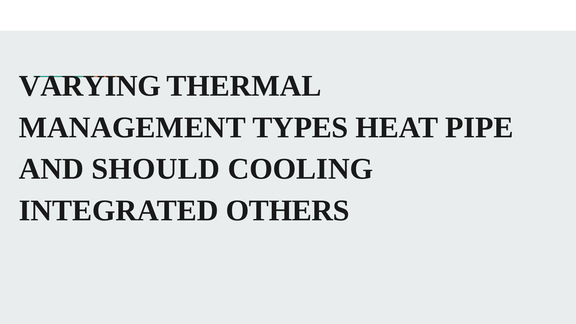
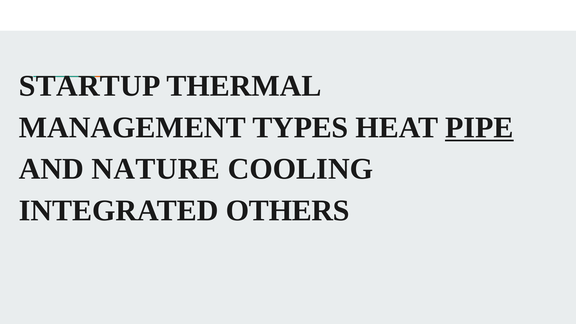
VARYING: VARYING -> STARTUP
PIPE underline: none -> present
SHOULD: SHOULD -> NATURE
